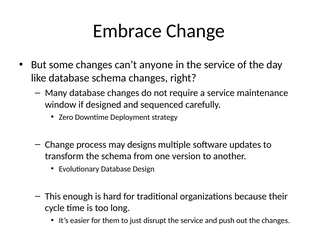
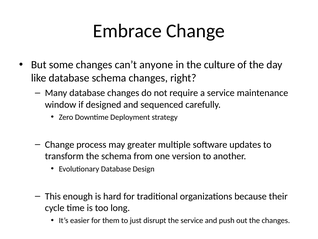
in the service: service -> culture
designs: designs -> greater
